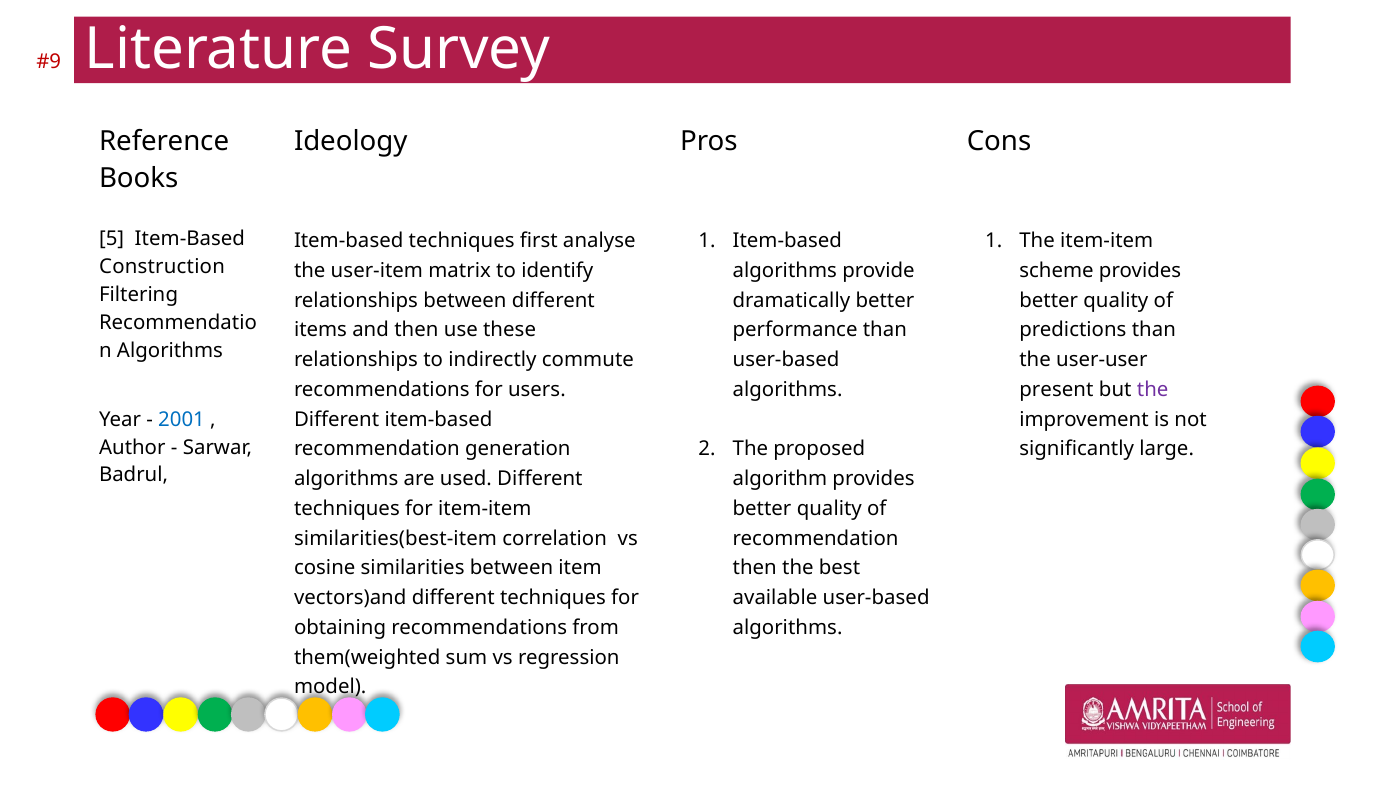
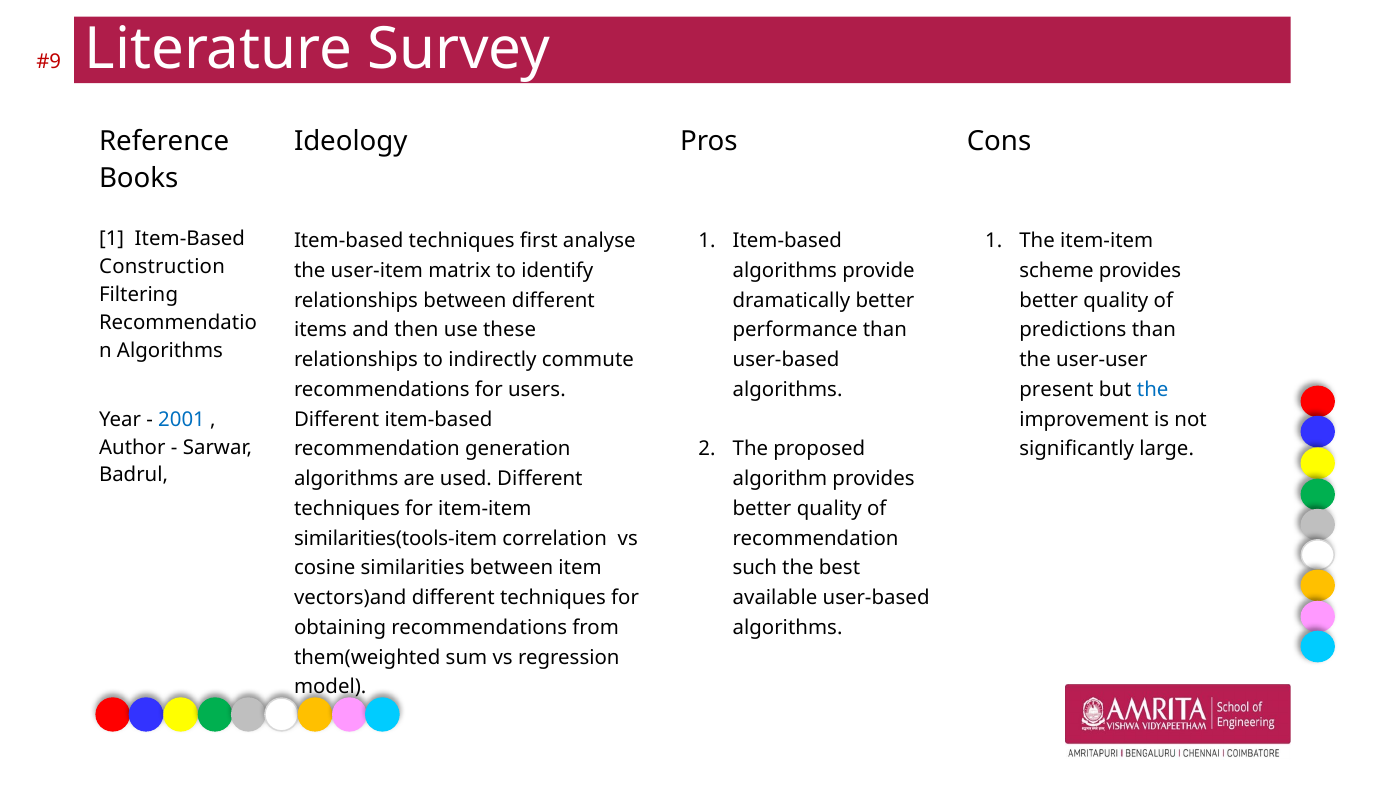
5 at (112, 239): 5 -> 1
the at (1153, 390) colour: purple -> blue
similarities(best-item: similarities(best-item -> similarities(tools-item
then at (755, 568): then -> such
